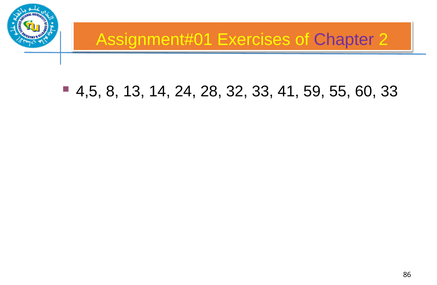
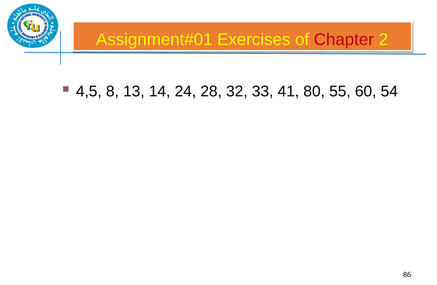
Chapter colour: purple -> red
59: 59 -> 80
60 33: 33 -> 54
